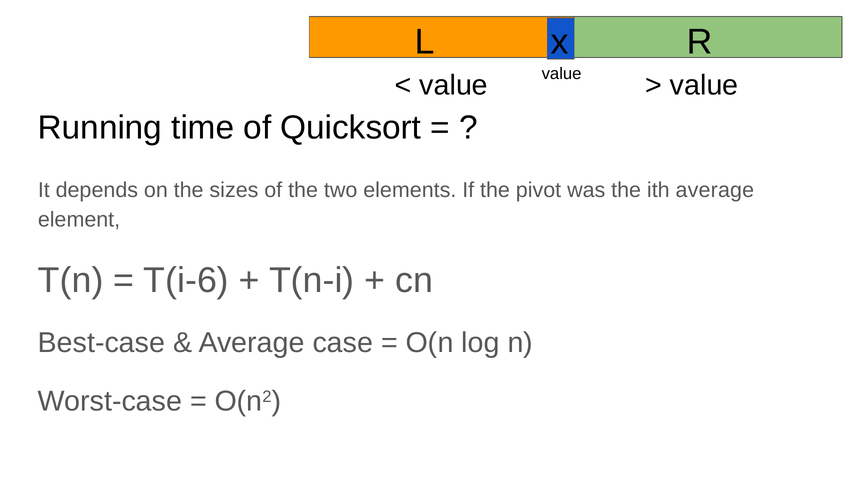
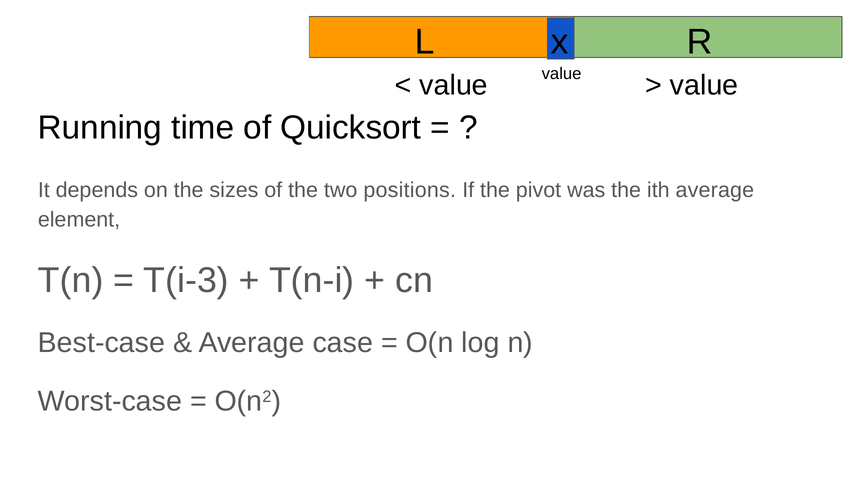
elements: elements -> positions
T(i-6: T(i-6 -> T(i-3
